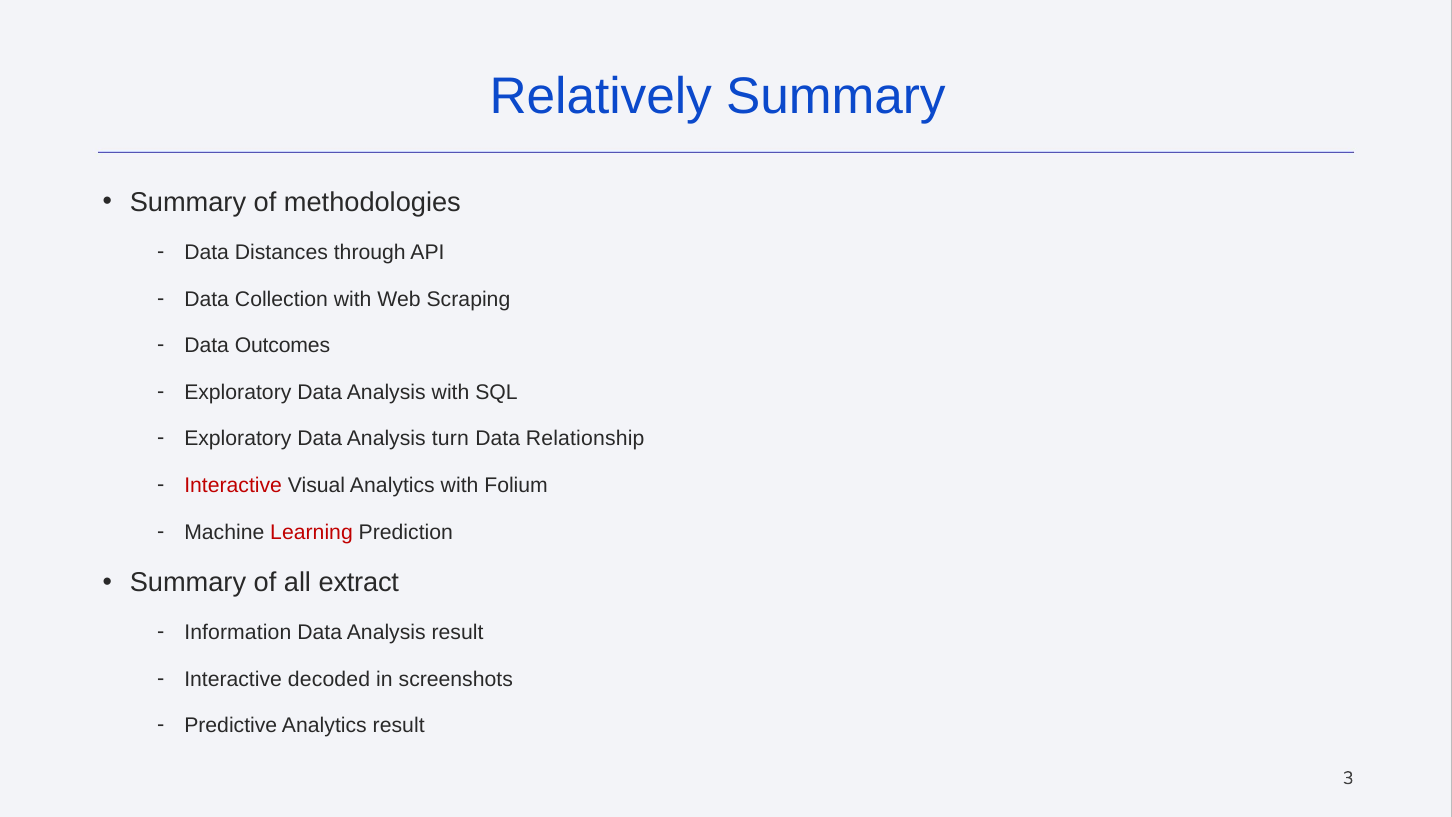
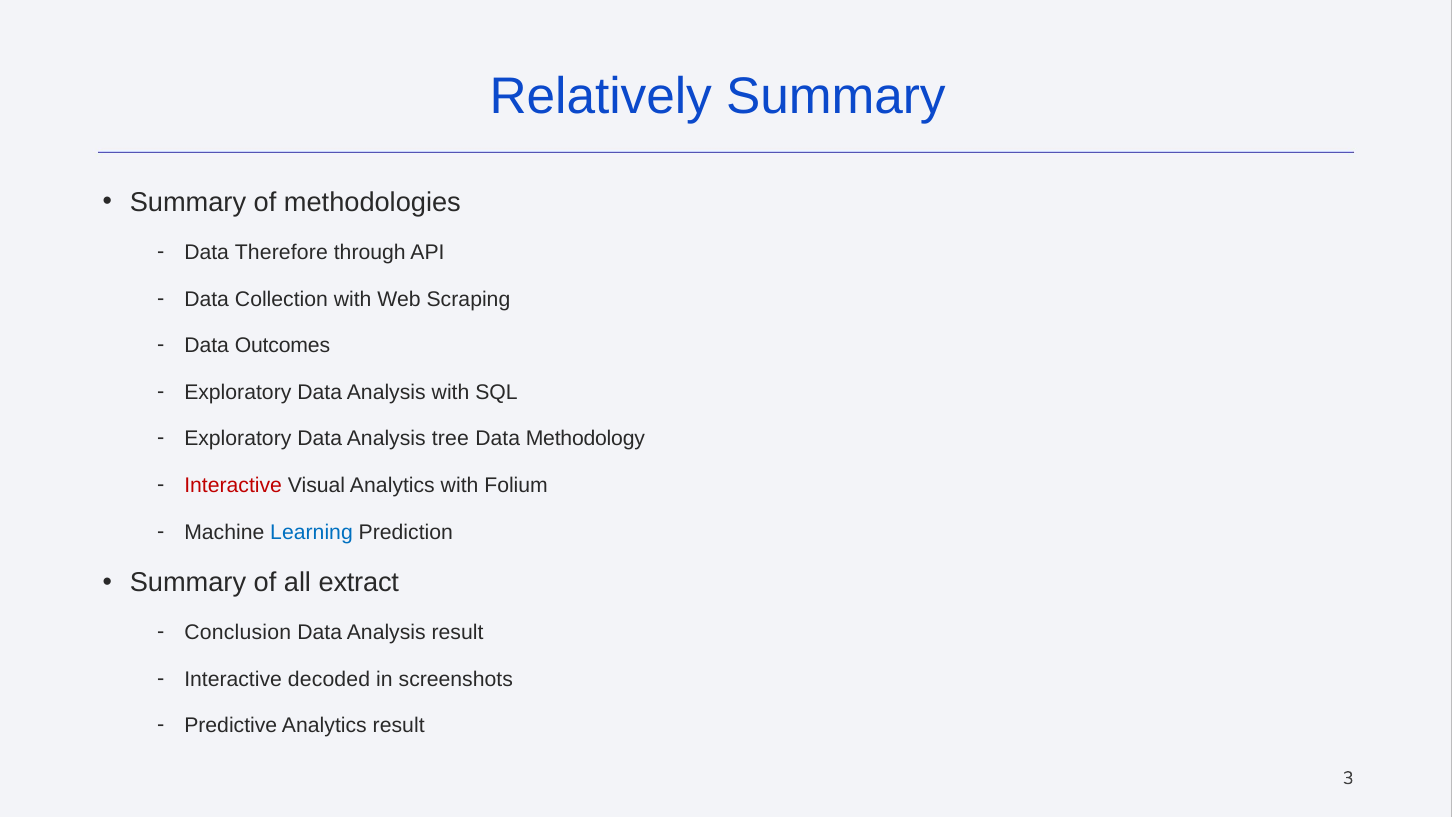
Distances: Distances -> Therefore
turn: turn -> tree
Relationship: Relationship -> Methodology
Learning colour: red -> blue
Information: Information -> Conclusion
